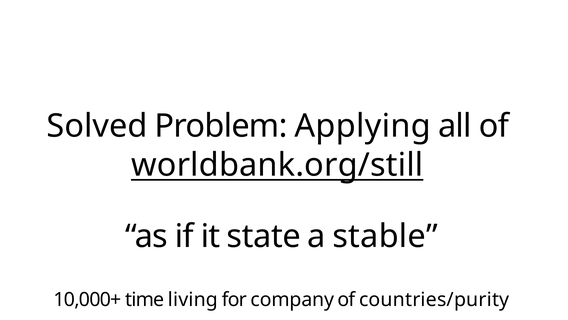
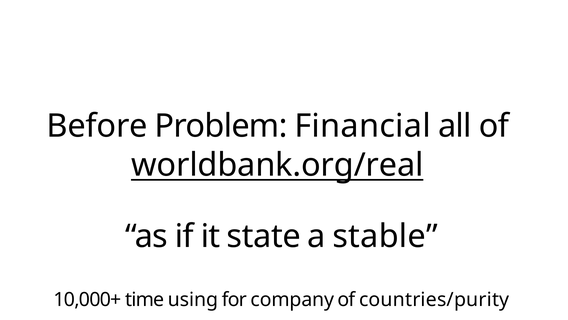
Solved: Solved -> Before
Applying: Applying -> Financial
worldbank.org/still: worldbank.org/still -> worldbank.org/real
living: living -> using
